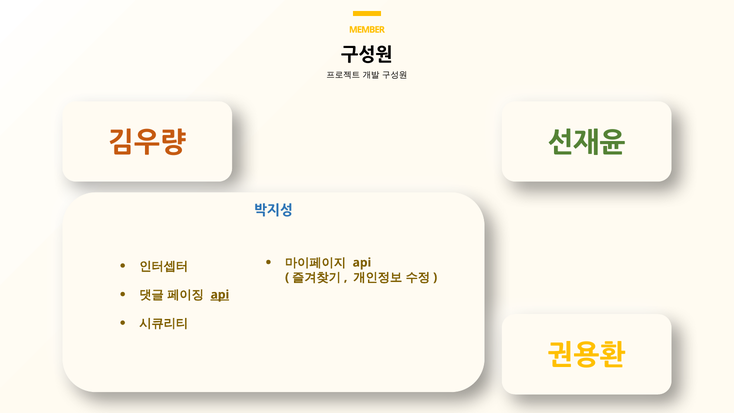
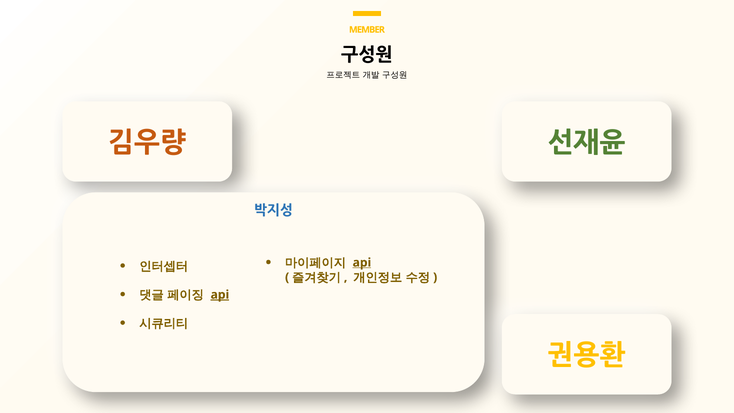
api at (362, 263) underline: none -> present
